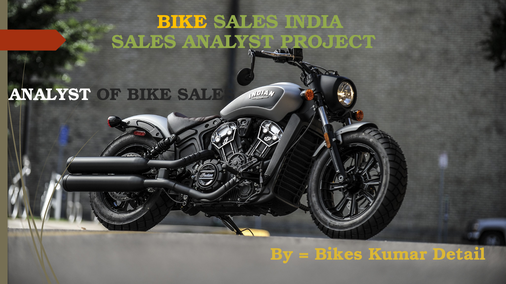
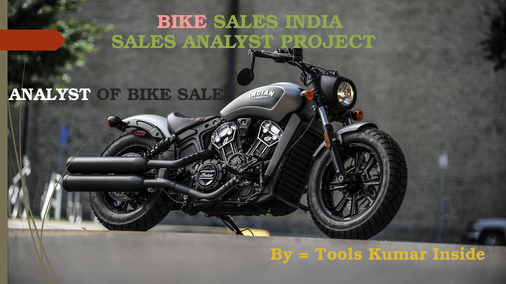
BIKE at (182, 22) colour: yellow -> pink
Bikes: Bikes -> Tools
Detail: Detail -> Inside
